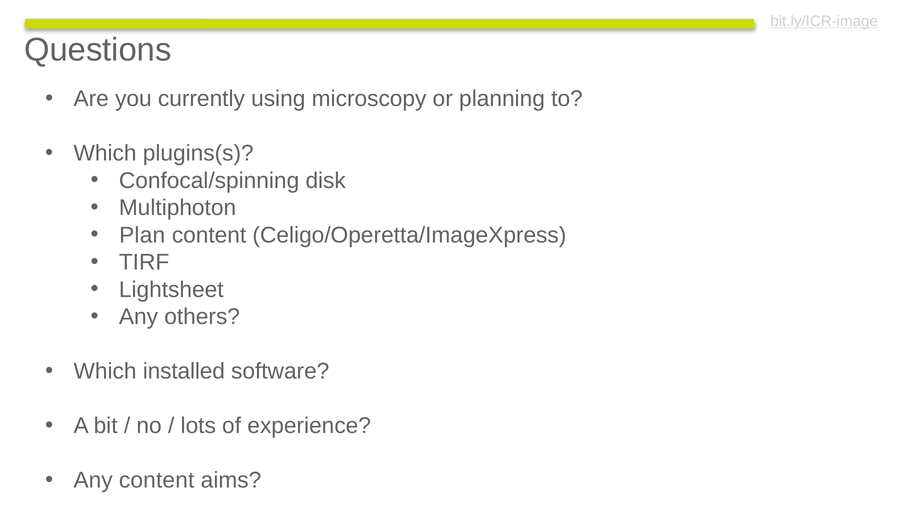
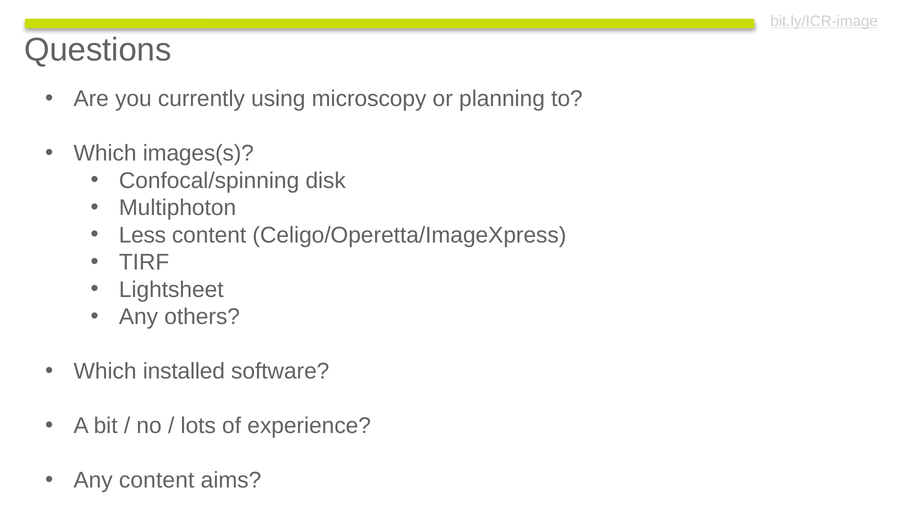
plugins(s: plugins(s -> images(s
Plan: Plan -> Less
